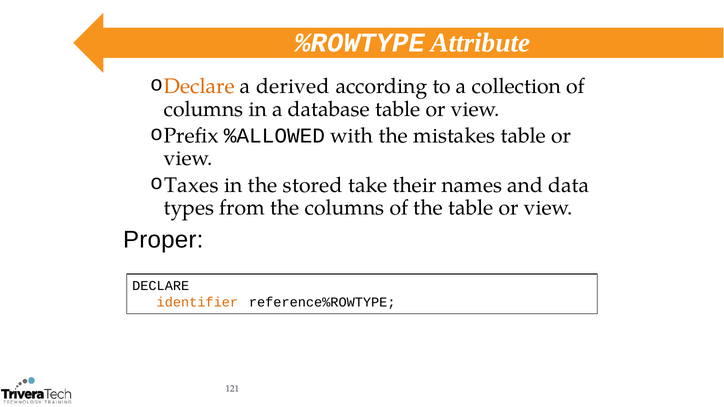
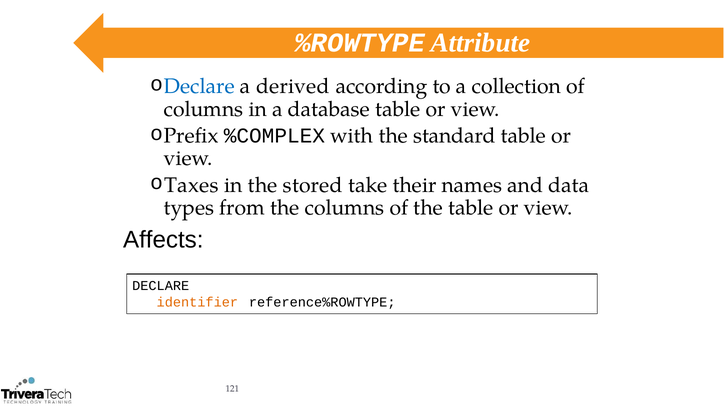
Declare at (199, 86) colour: orange -> blue
%ALLOWED: %ALLOWED -> %COMPLEX
mistakes: mistakes -> standard
Proper: Proper -> Affects
